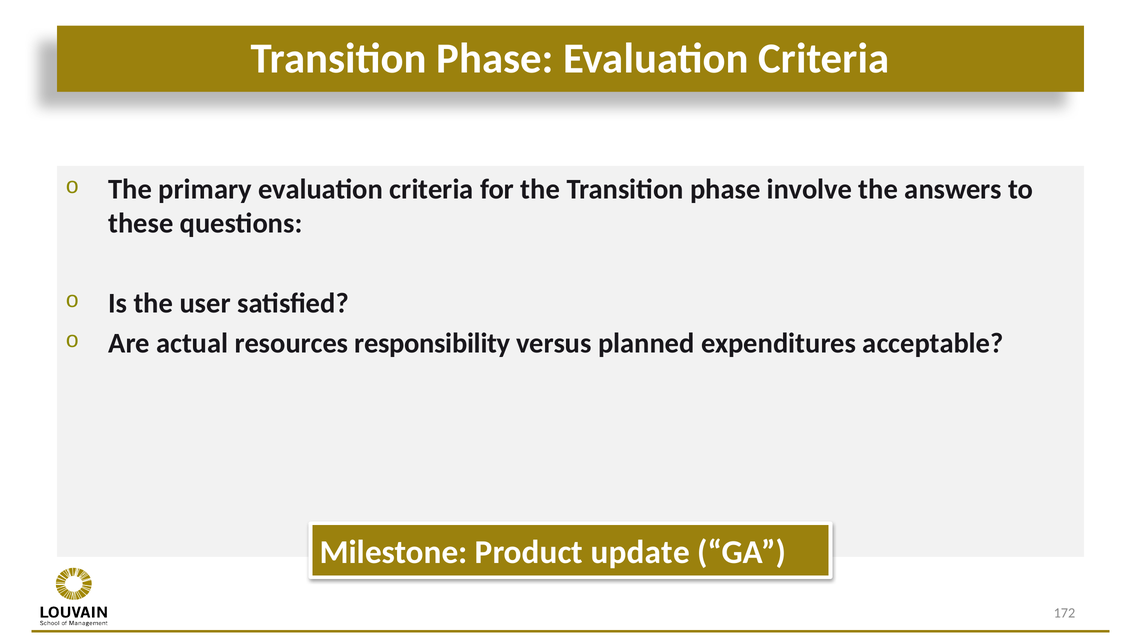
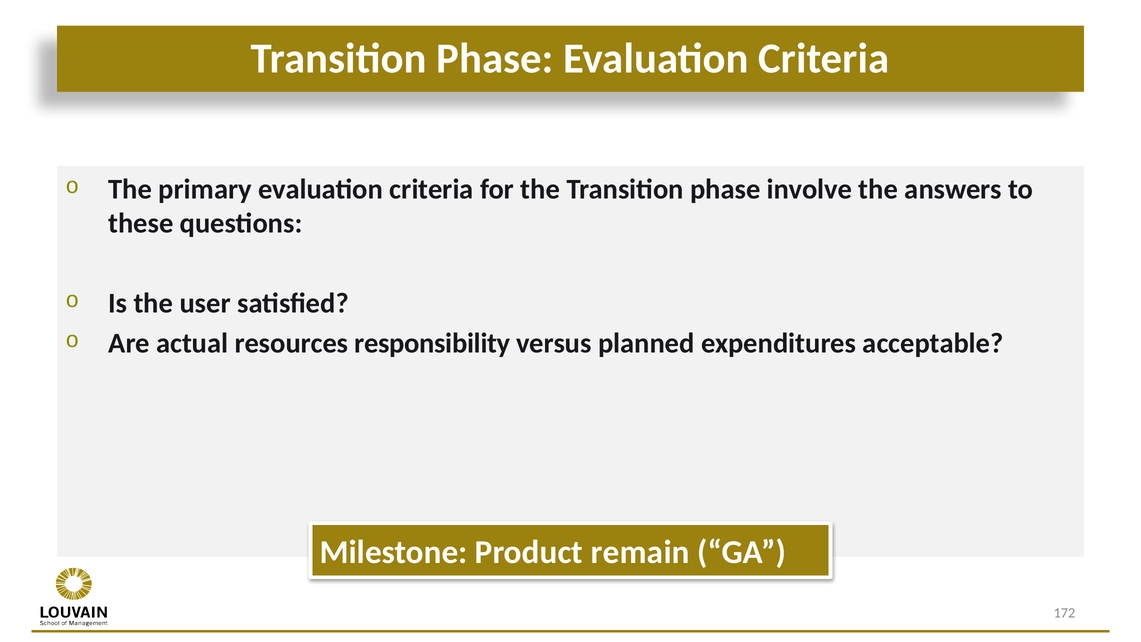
update: update -> remain
